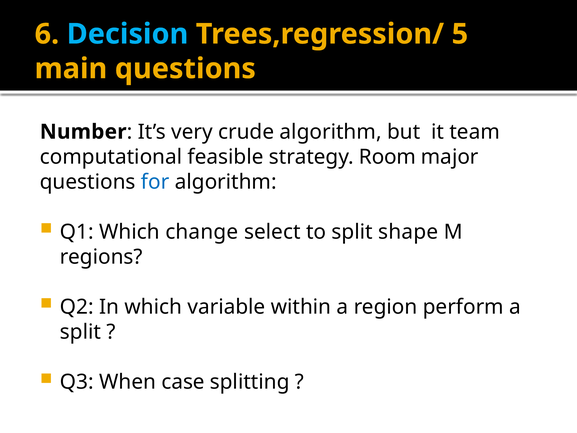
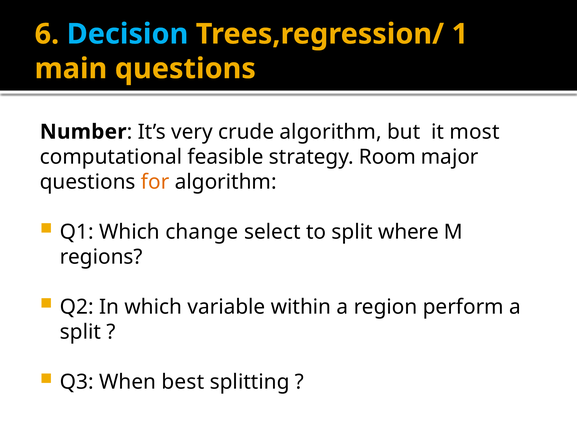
5: 5 -> 1
team: team -> most
for colour: blue -> orange
shape: shape -> where
case: case -> best
